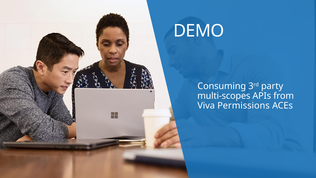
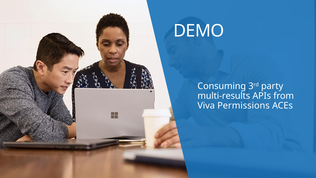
multi-scopes: multi-scopes -> multi-results
